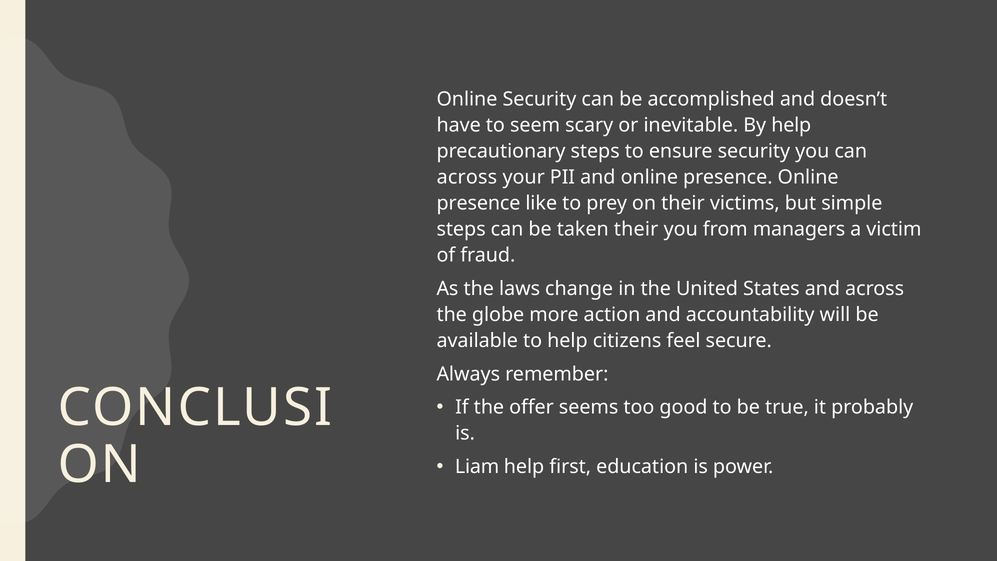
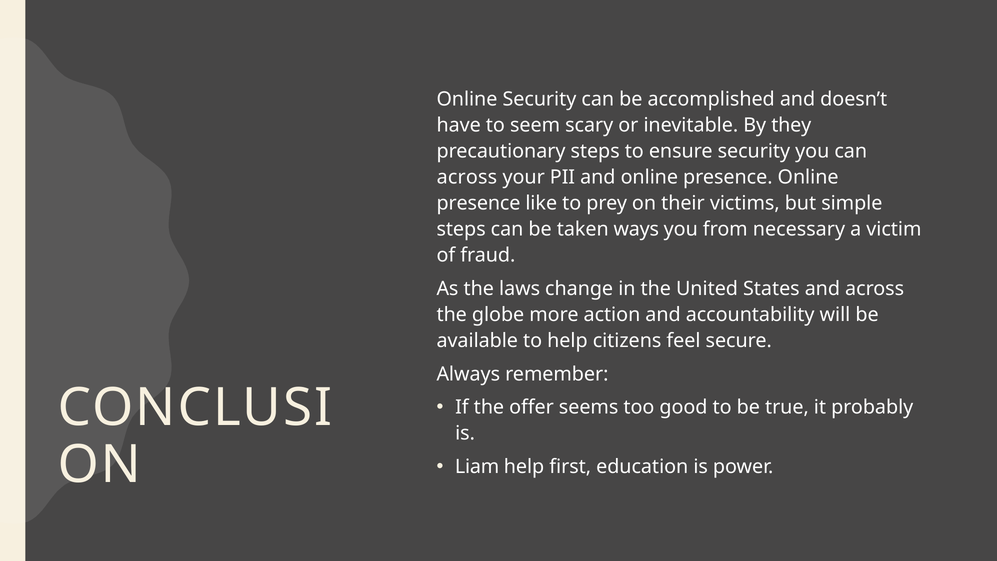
By help: help -> they
taken their: their -> ways
managers: managers -> necessary
